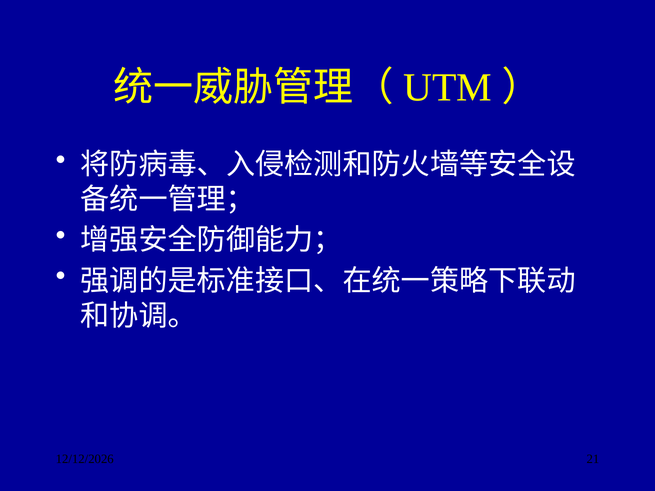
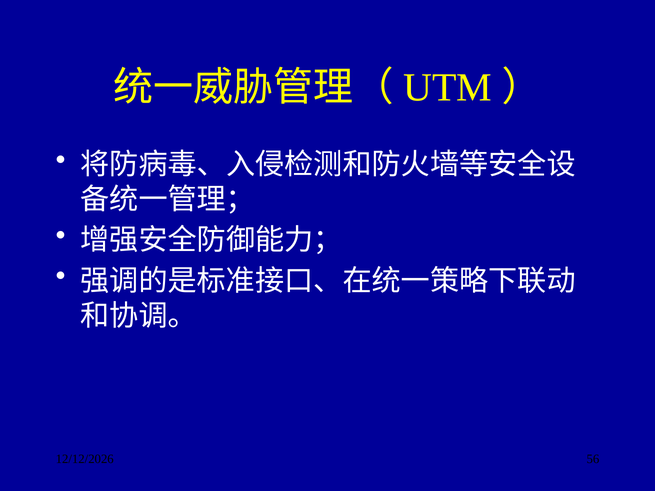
21: 21 -> 56
